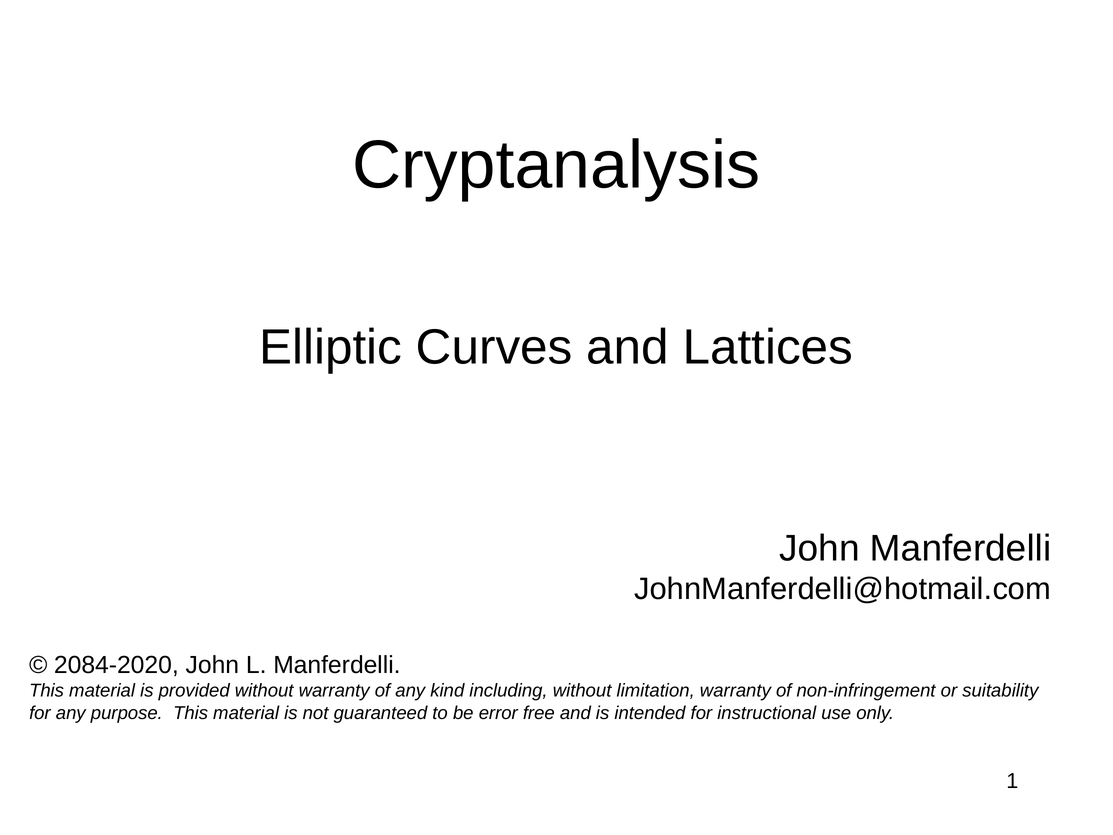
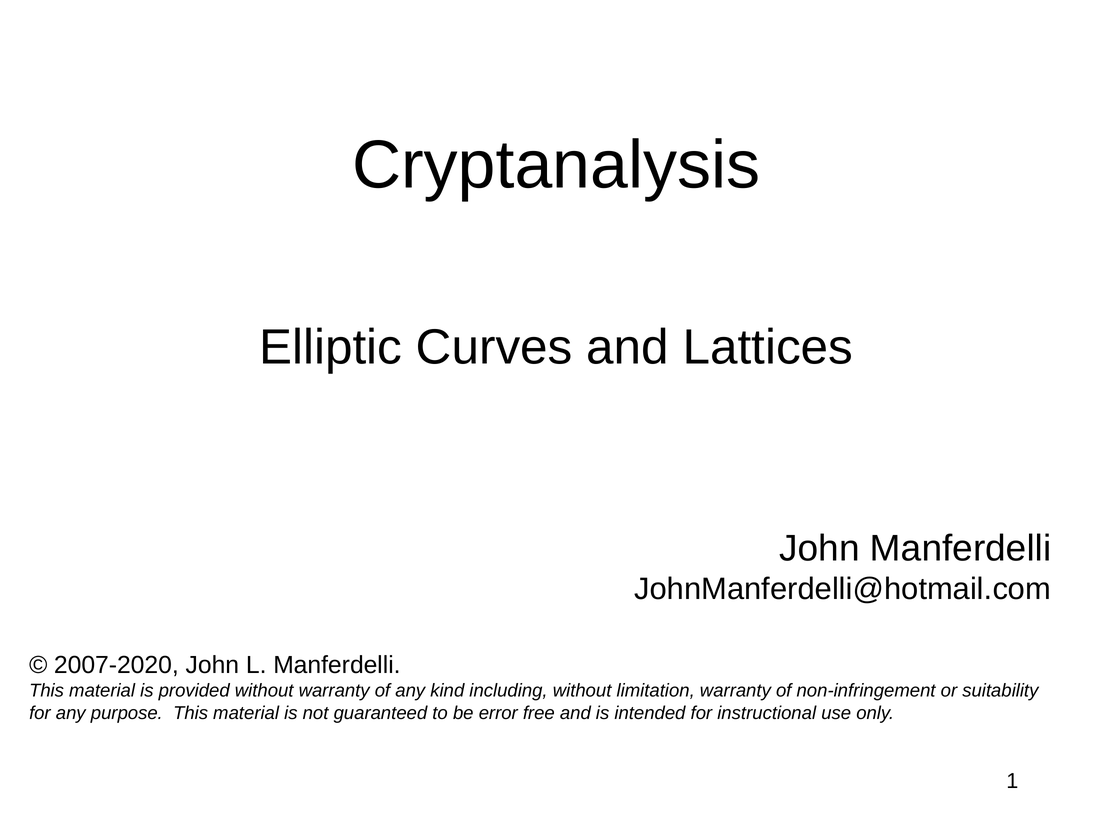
2084-2020: 2084-2020 -> 2007-2020
